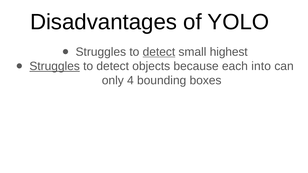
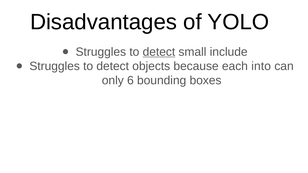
highest: highest -> include
Struggles at (55, 66) underline: present -> none
4: 4 -> 6
